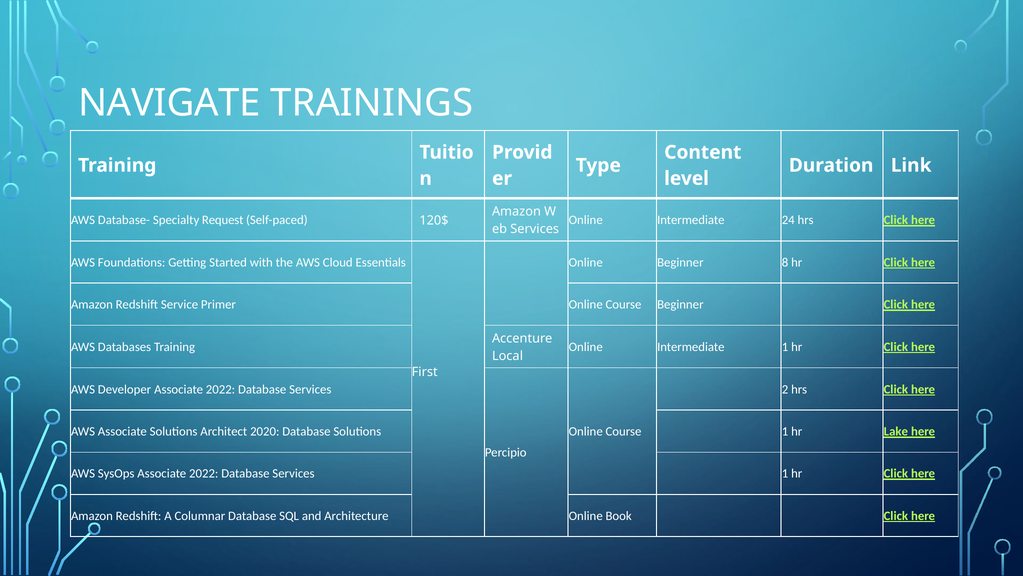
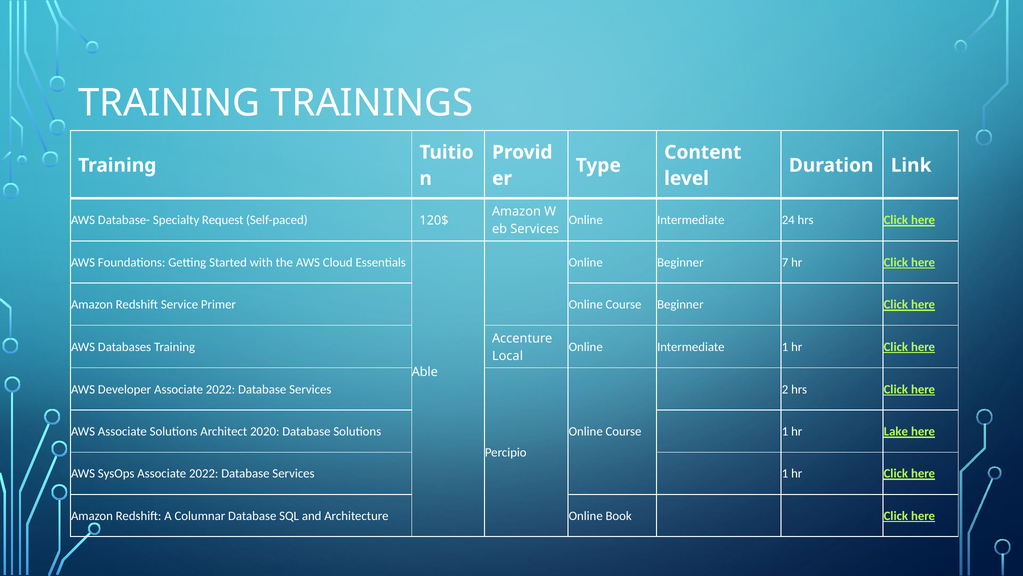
NAVIGATE at (169, 103): NAVIGATE -> TRAINING
8: 8 -> 7
First: First -> Able
